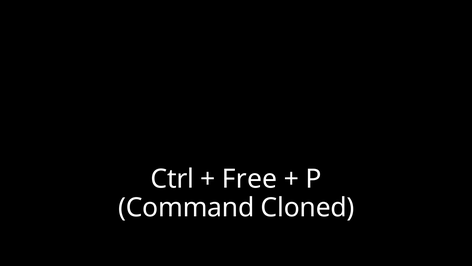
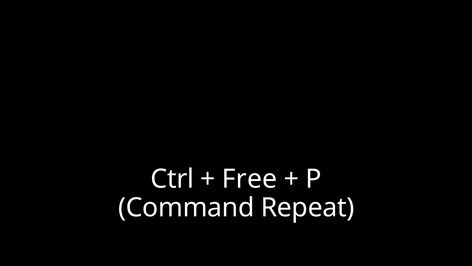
Cloned: Cloned -> Repeat
